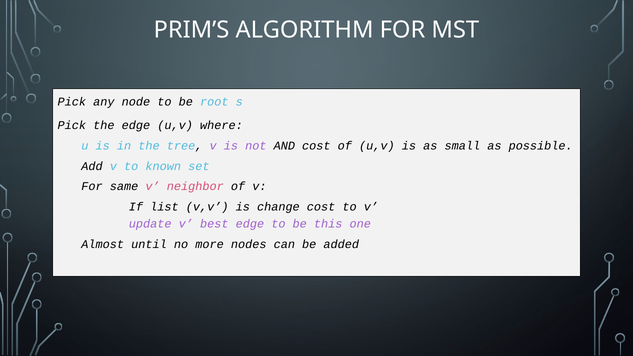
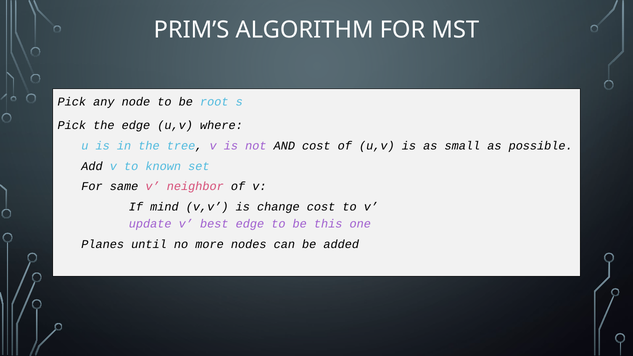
list: list -> mind
Almost: Almost -> Planes
